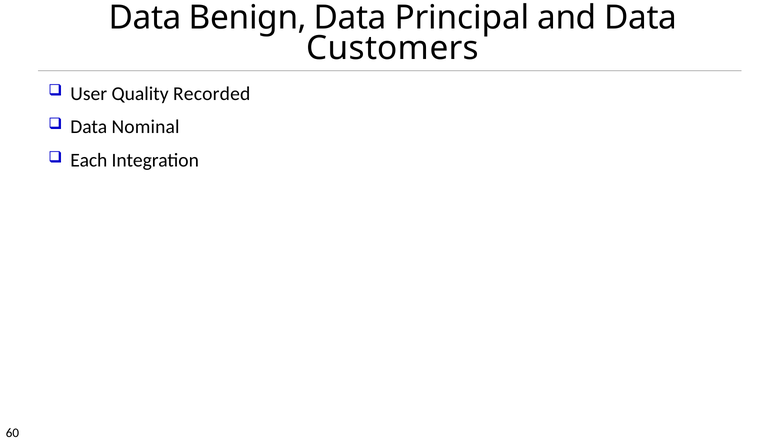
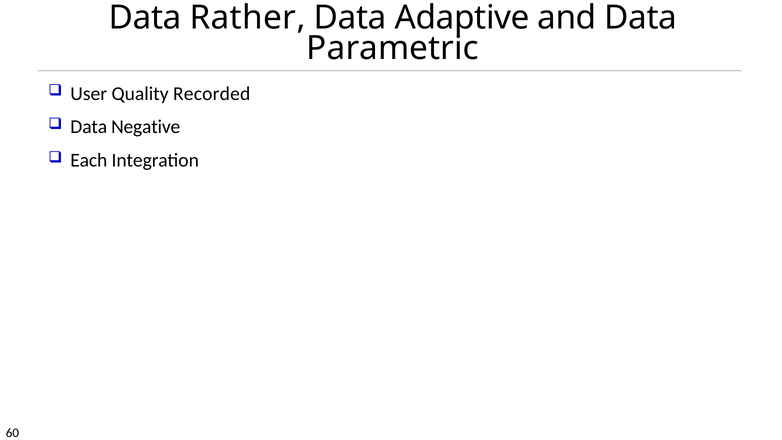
Benign: Benign -> Rather
Principal: Principal -> Adaptive
Customers: Customers -> Parametric
Nominal: Nominal -> Negative
